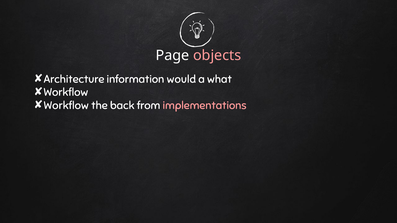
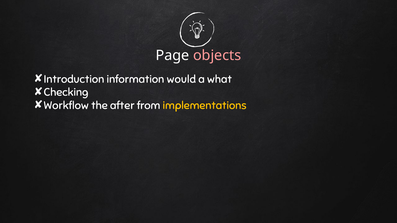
Architecture: Architecture -> Introduction
Workflow at (66, 92): Workflow -> Checking
back: back -> after
implementations colour: pink -> yellow
